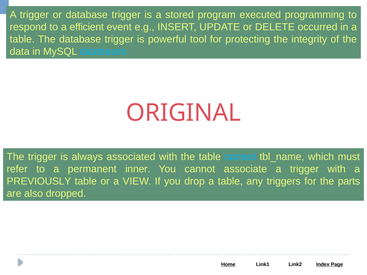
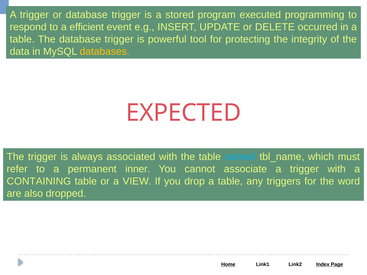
databases colour: light blue -> yellow
ORIGINAL: ORIGINAL -> EXPECTED
PREVIOUSLY: PREVIOUSLY -> CONTAINING
parts: parts -> word
